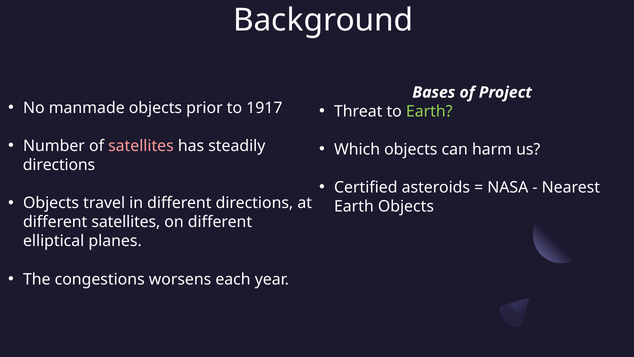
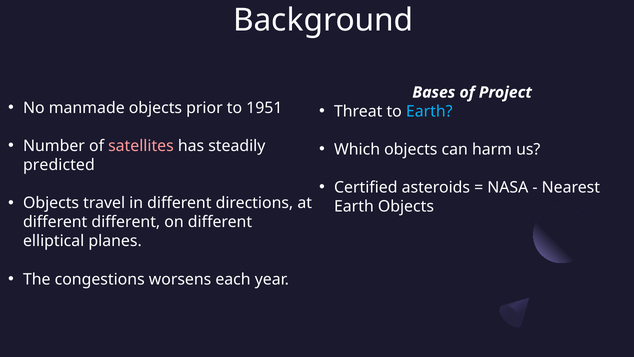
1917: 1917 -> 1951
Earth at (429, 111) colour: light green -> light blue
directions at (59, 165): directions -> predicted
different satellites: satellites -> different
